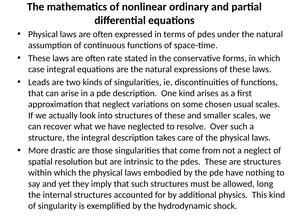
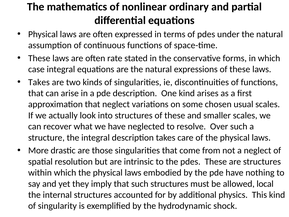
Leads at (39, 82): Leads -> Takes
long: long -> local
